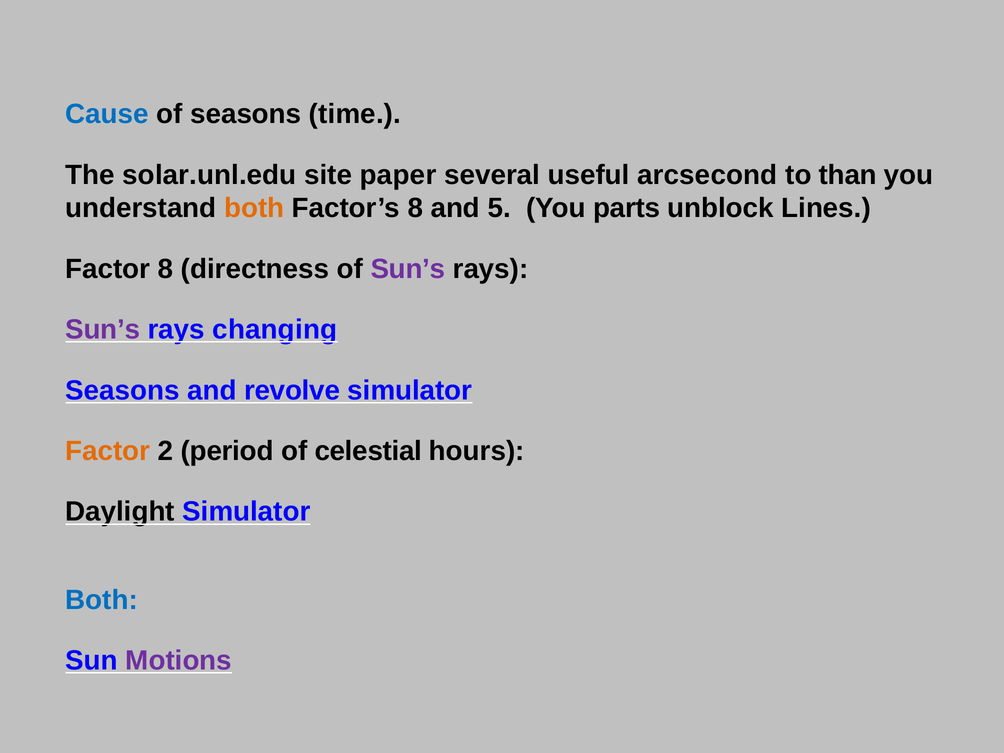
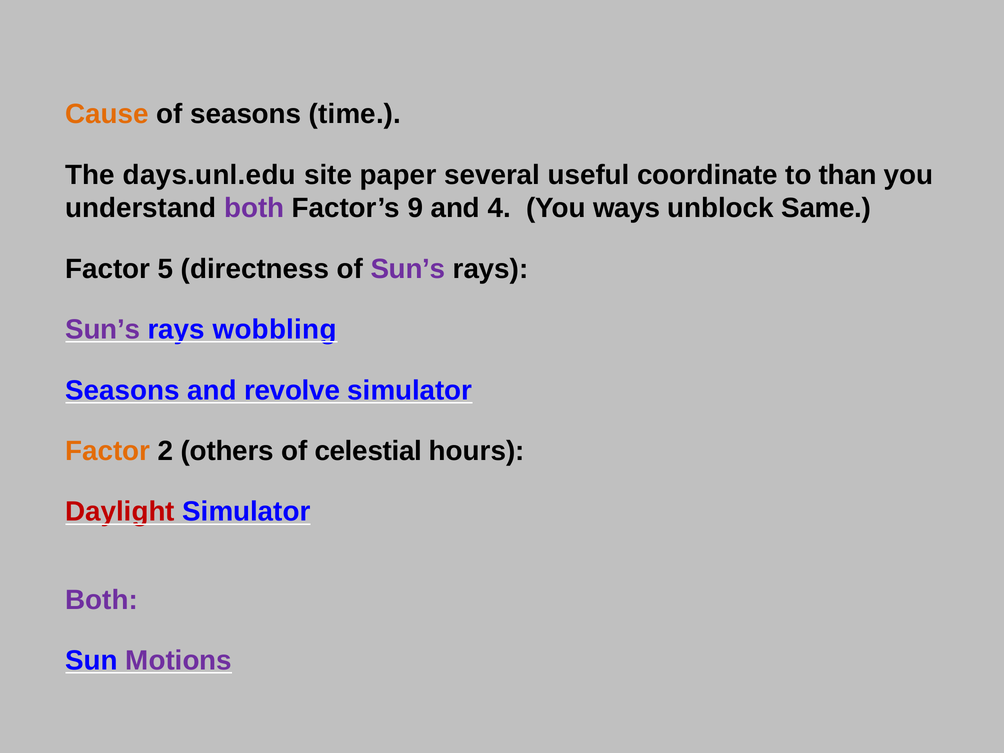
Cause colour: blue -> orange
solar.unl.edu: solar.unl.edu -> days.unl.edu
arcsecond: arcsecond -> coordinate
both at (254, 208) colour: orange -> purple
Factor’s 8: 8 -> 9
5: 5 -> 4
parts: parts -> ways
Lines: Lines -> Same
Factor 8: 8 -> 5
changing: changing -> wobbling
period: period -> others
Daylight colour: black -> red
Both at (102, 600) colour: blue -> purple
